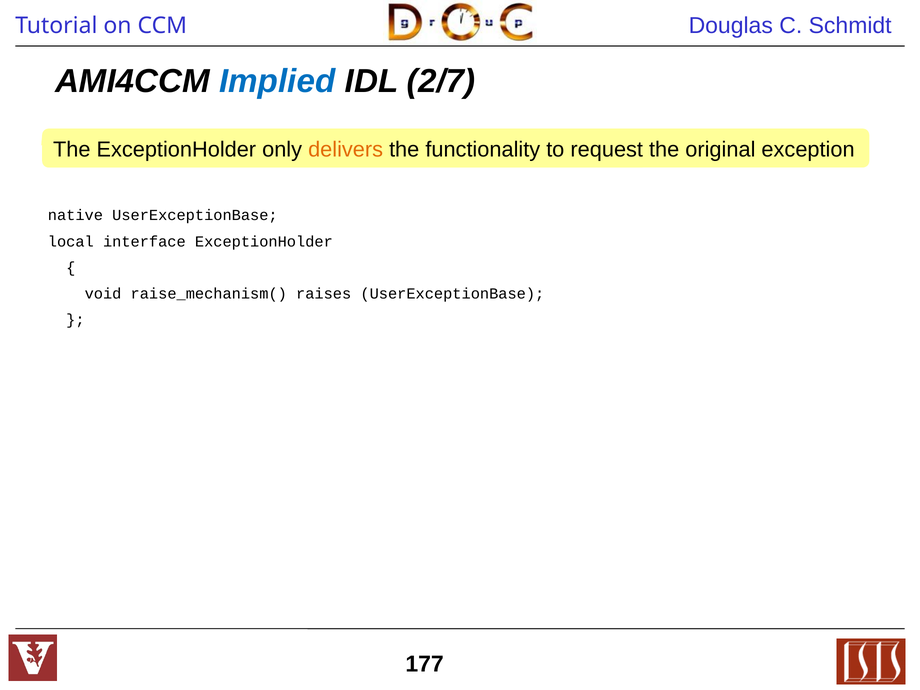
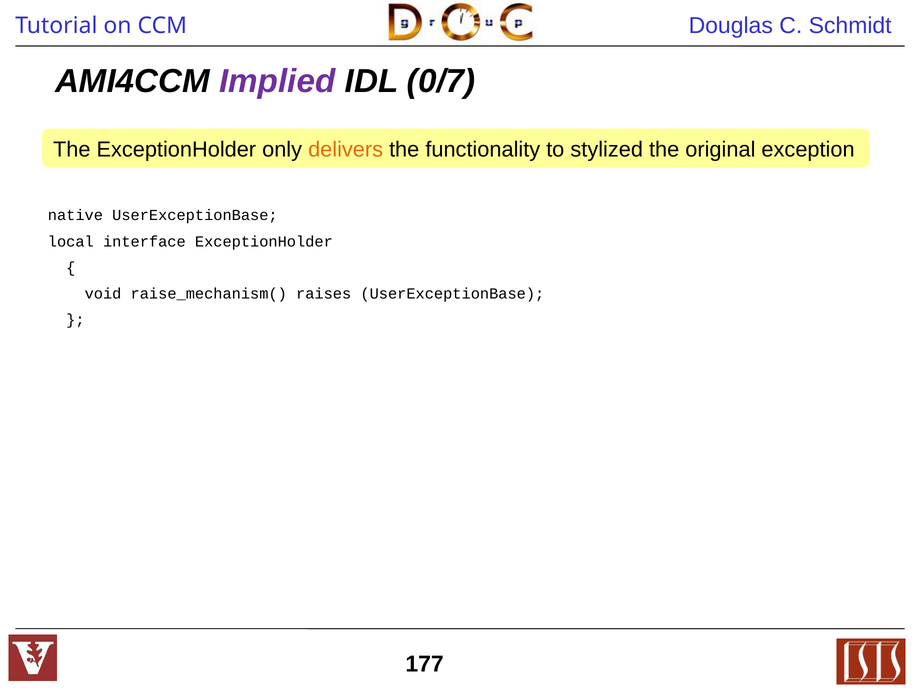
Implied colour: blue -> purple
2/7: 2/7 -> 0/7
request: request -> stylized
